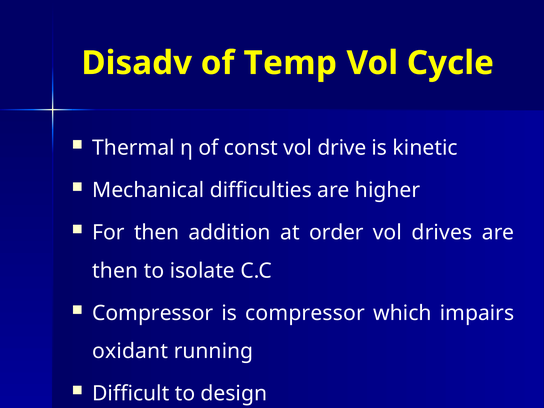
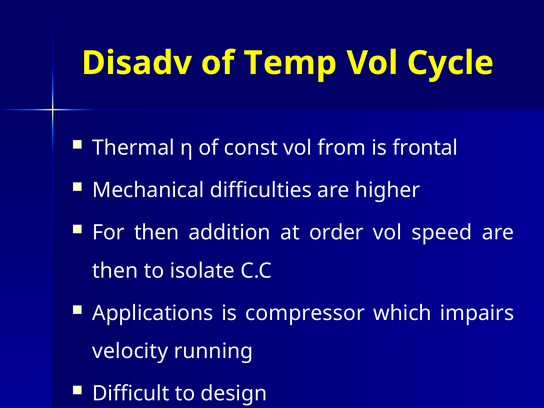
drive: drive -> from
kinetic: kinetic -> frontal
drives: drives -> speed
Compressor at (153, 313): Compressor -> Applications
oxidant: oxidant -> velocity
